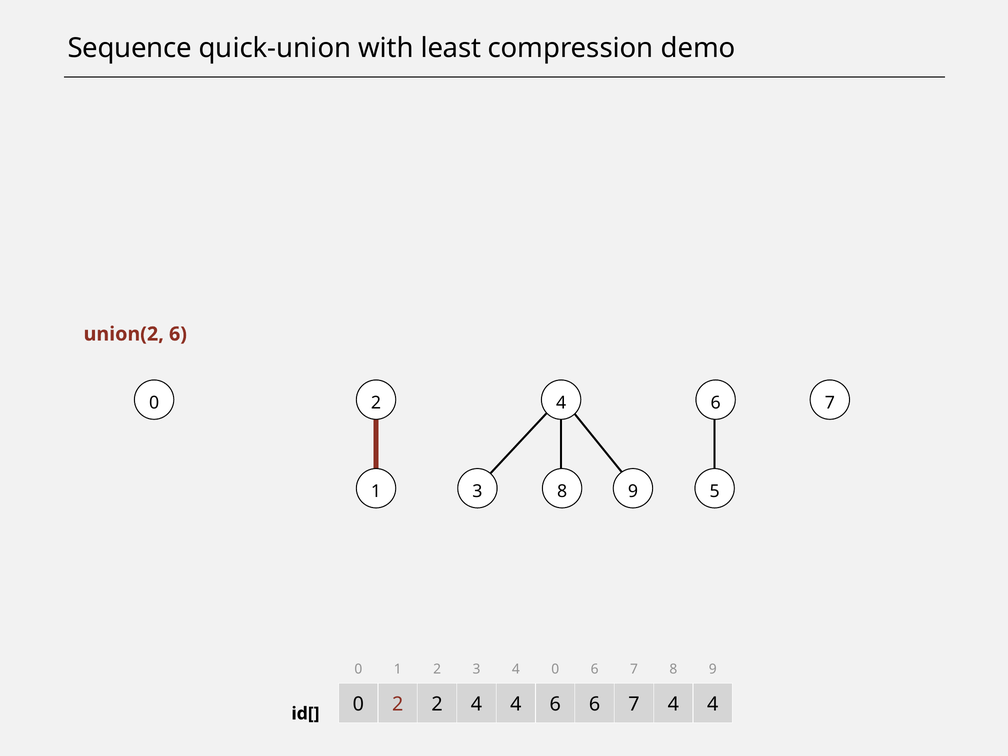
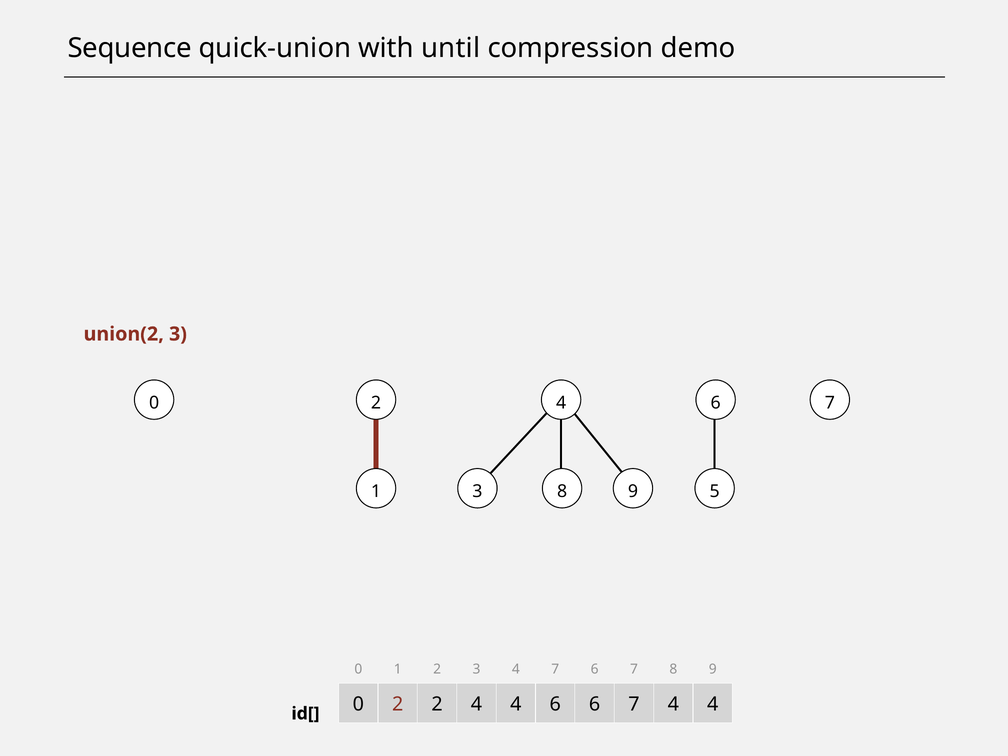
least: least -> until
union(2 6: 6 -> 3
4 0: 0 -> 7
